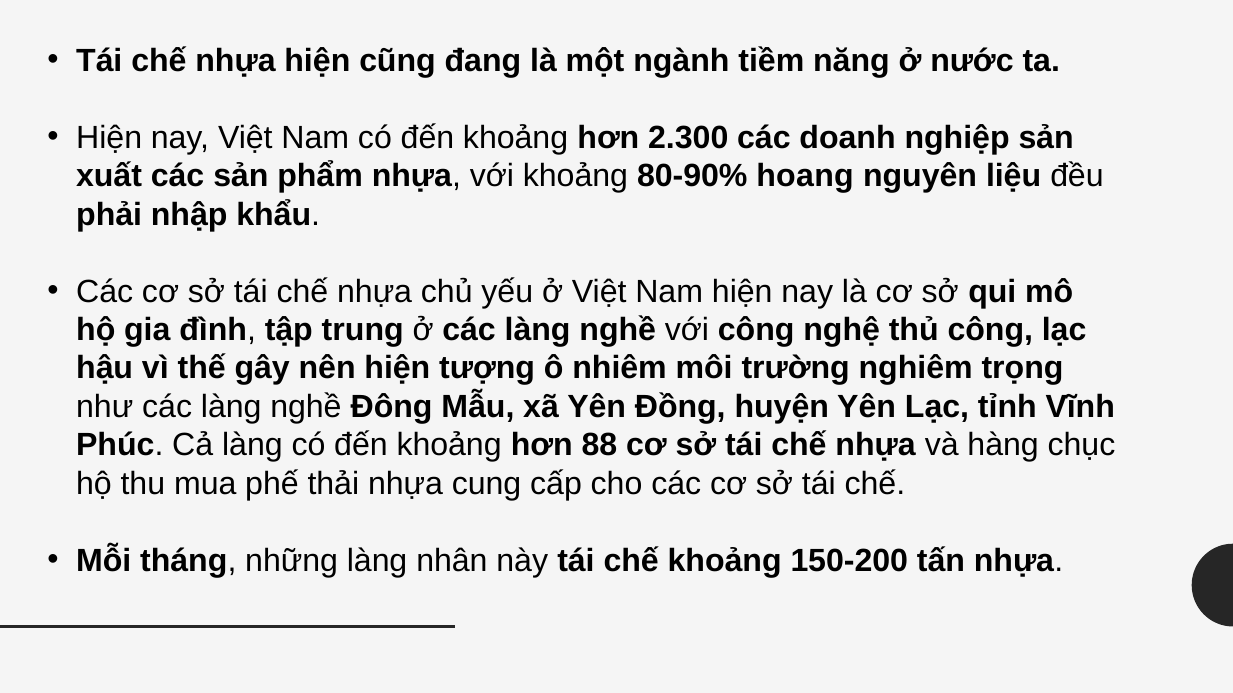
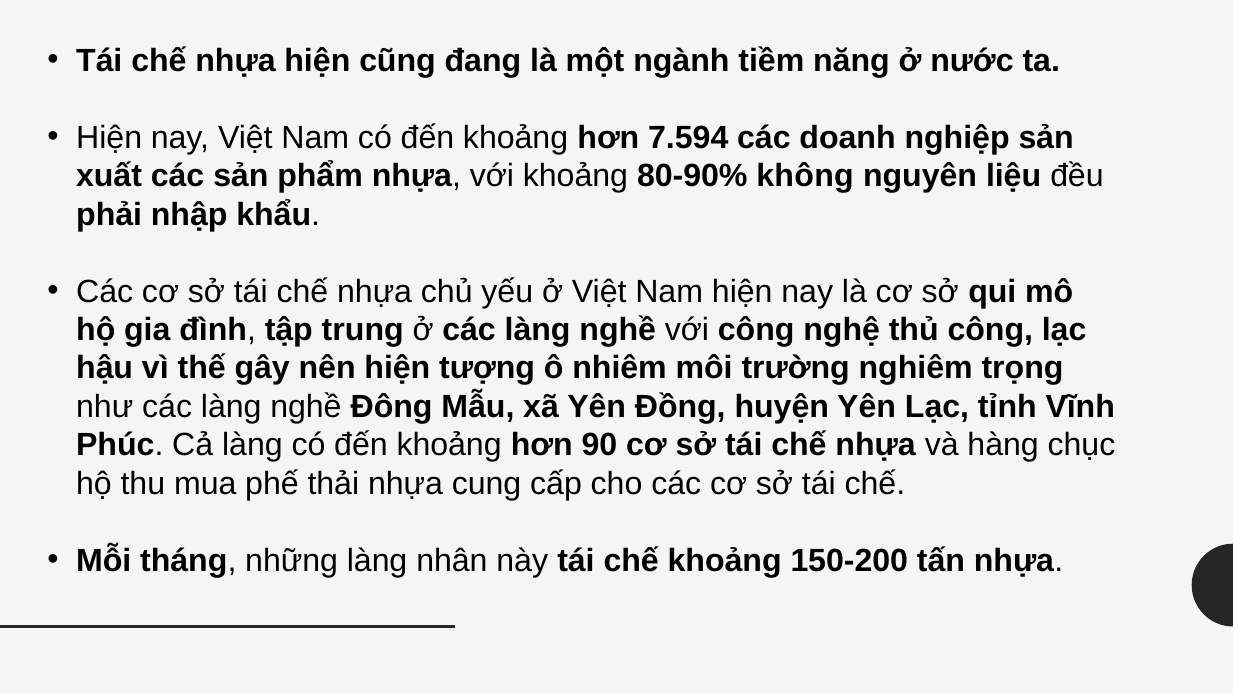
2.300: 2.300 -> 7.594
hoang: hoang -> không
88: 88 -> 90
